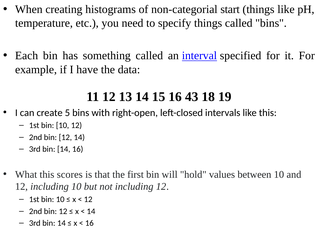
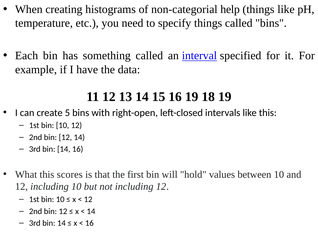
start: start -> help
16 43: 43 -> 19
